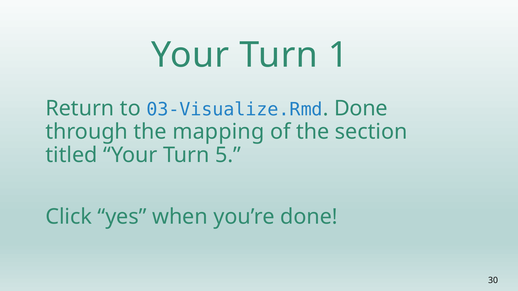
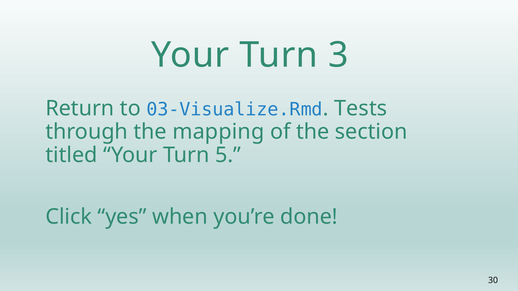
1: 1 -> 3
03-Visualize.Rmd Done: Done -> Tests
